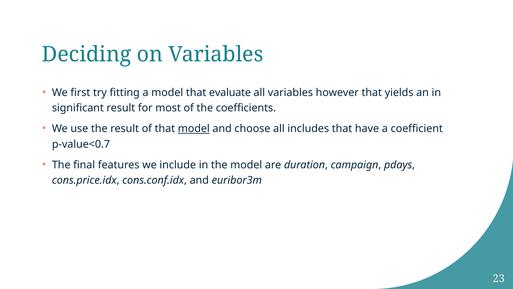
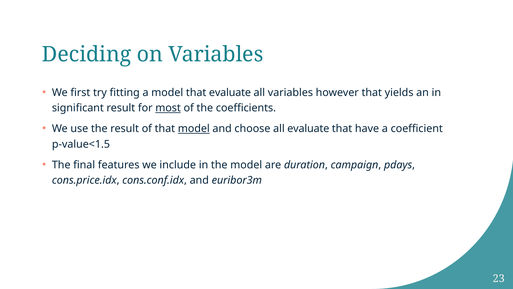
most underline: none -> present
all includes: includes -> evaluate
p-value<0.7: p-value<0.7 -> p-value<1.5
